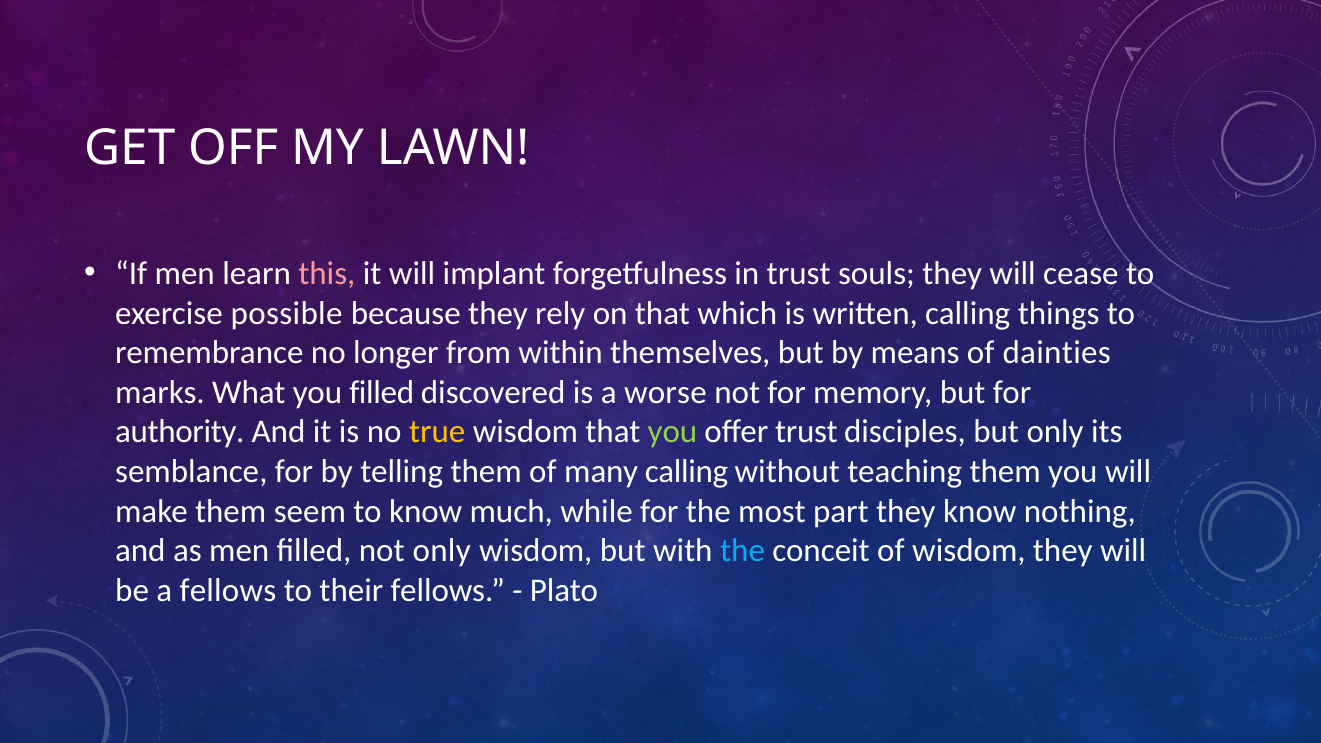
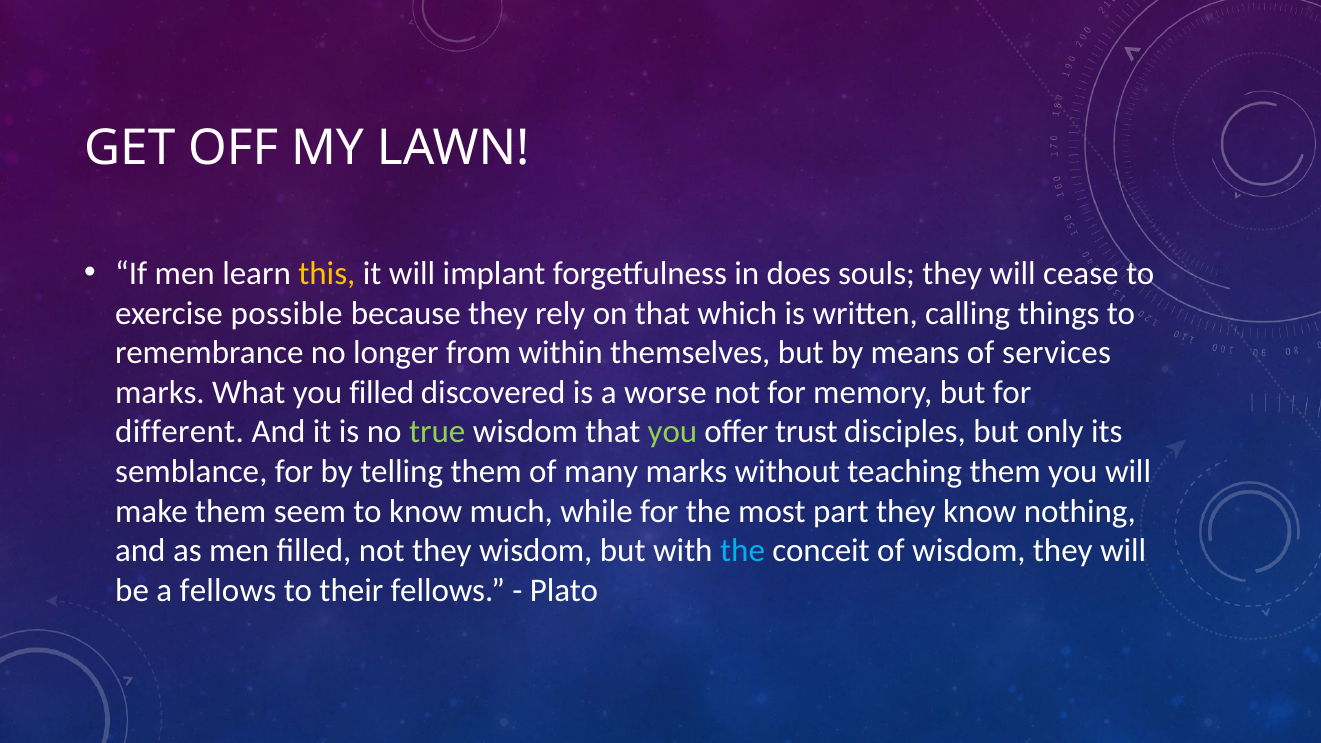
this colour: pink -> yellow
in trust: trust -> does
dainties: dainties -> services
authority: authority -> different
true colour: yellow -> light green
many calling: calling -> marks
not only: only -> they
